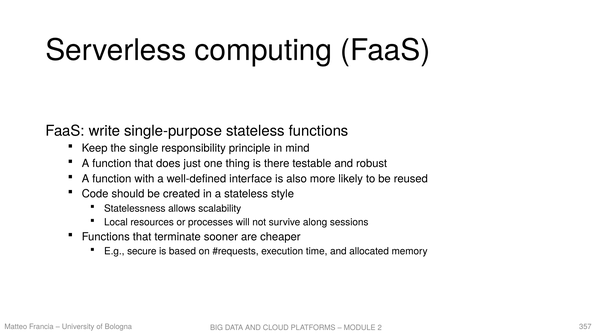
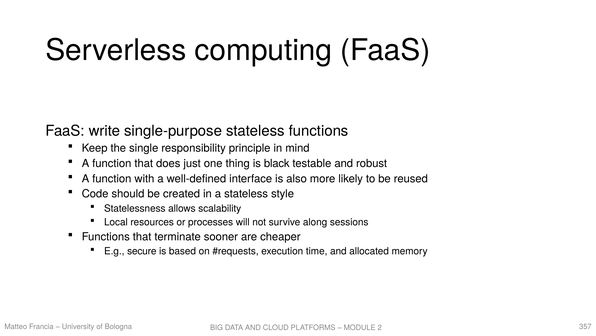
there: there -> black
